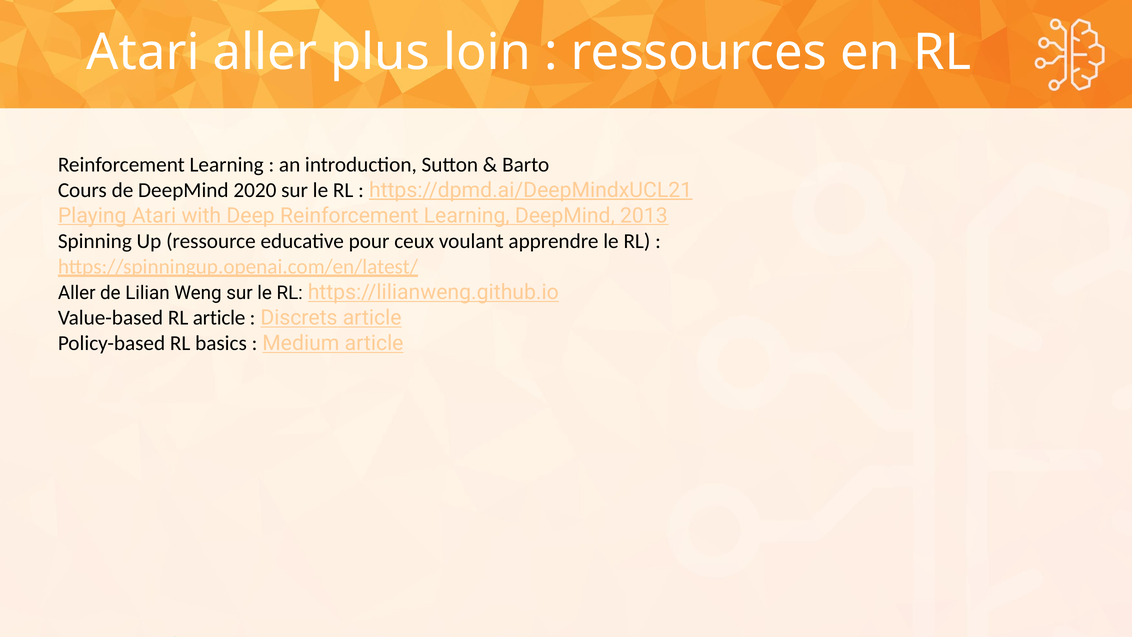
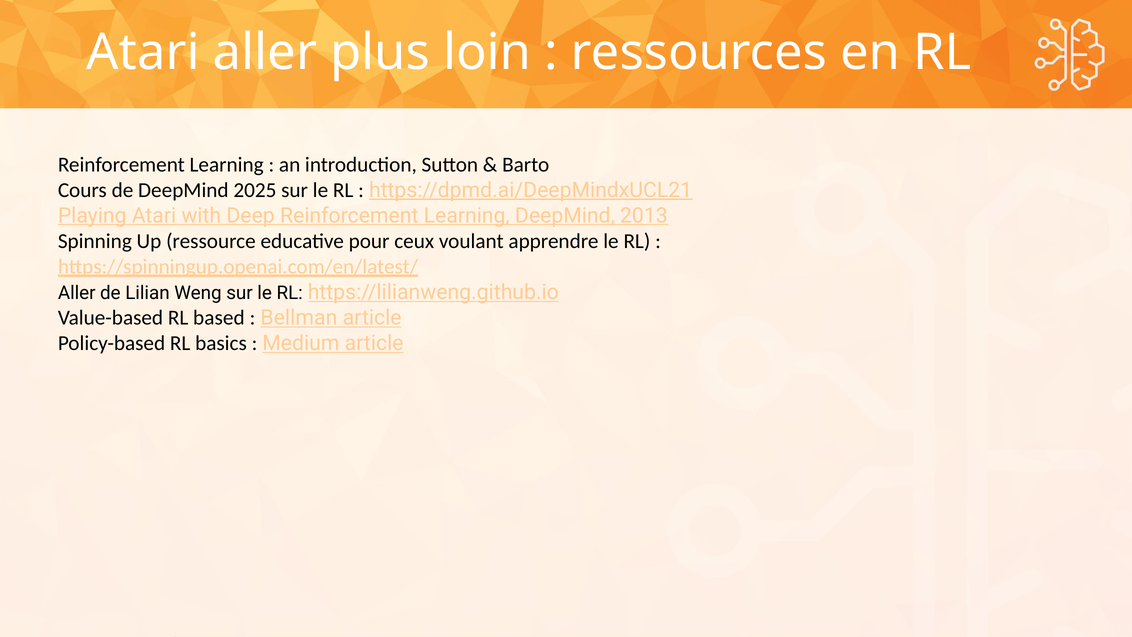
2020: 2020 -> 2025
RL article: article -> based
Discrets: Discrets -> Bellman
